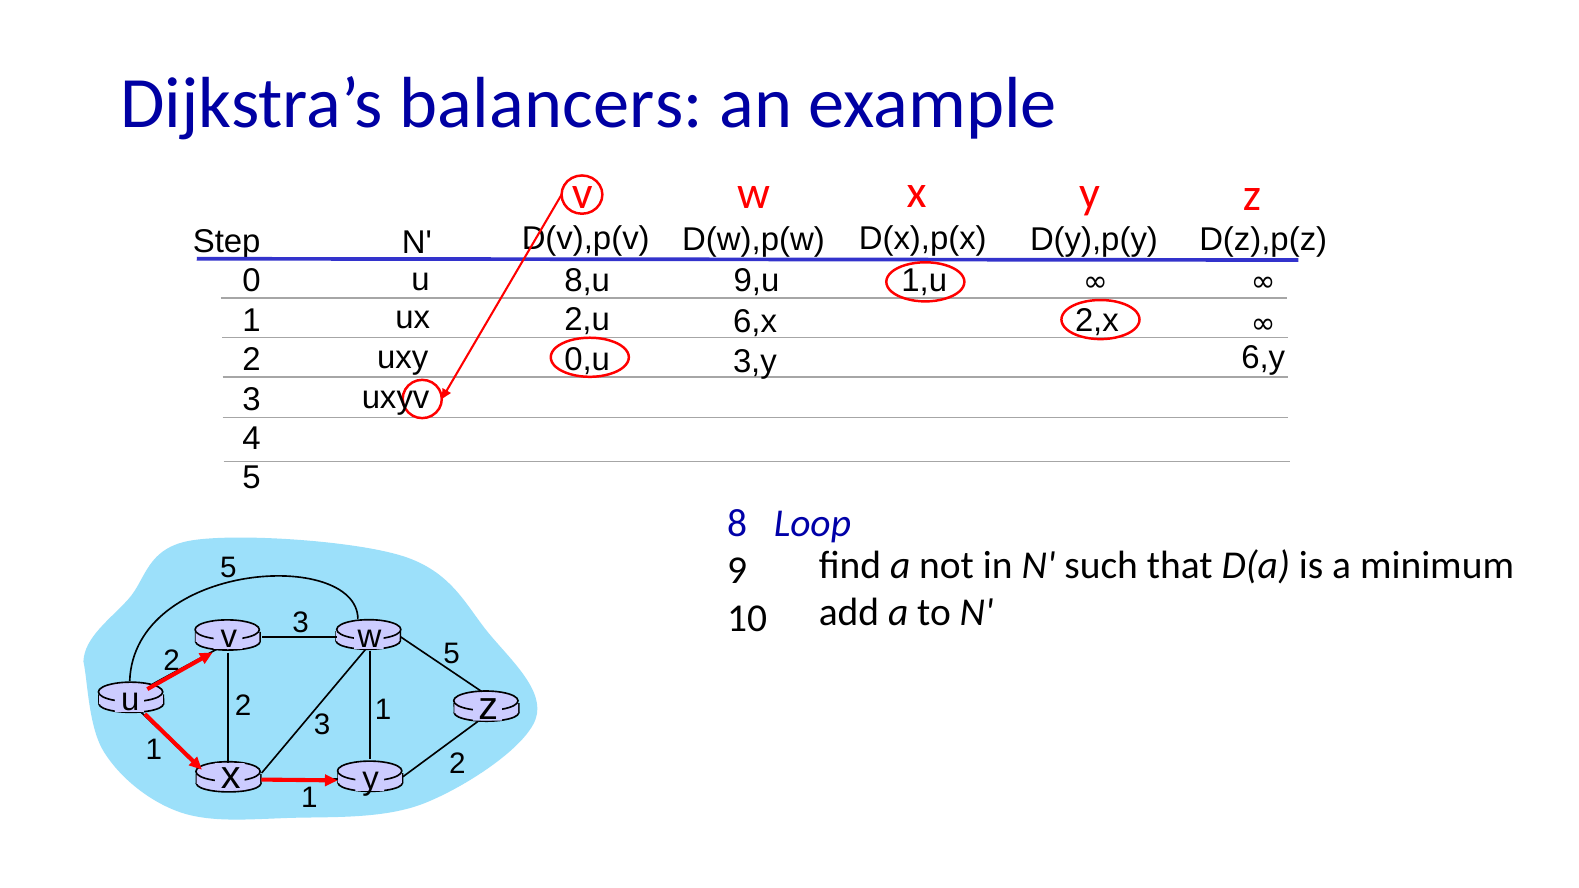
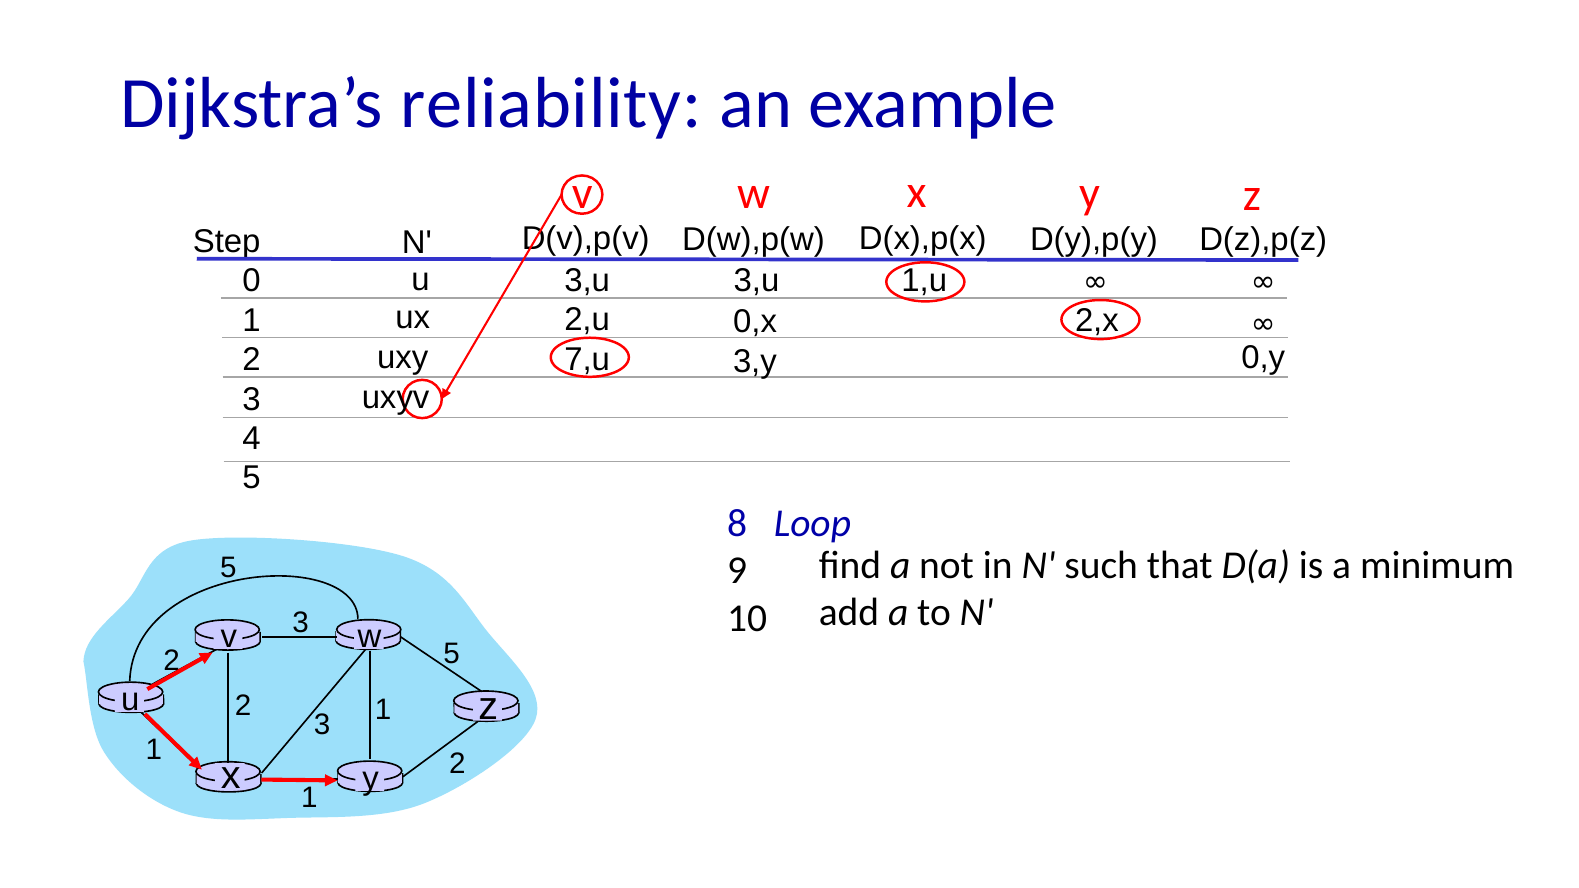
balancers: balancers -> reliability
9,u at (756, 281): 9,u -> 3,u
8,u at (587, 281): 8,u -> 3,u
6,x: 6,x -> 0,x
6,y: 6,y -> 0,y
0,u: 0,u -> 7,u
